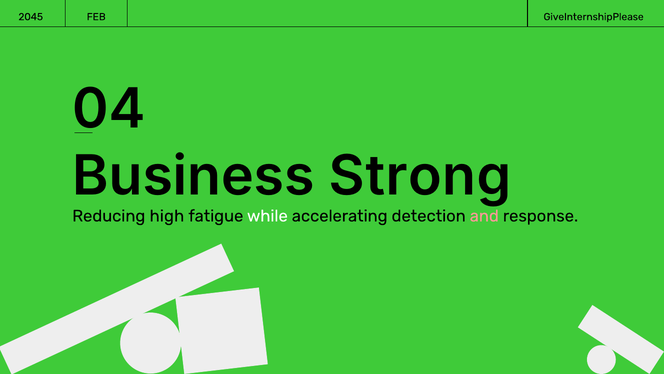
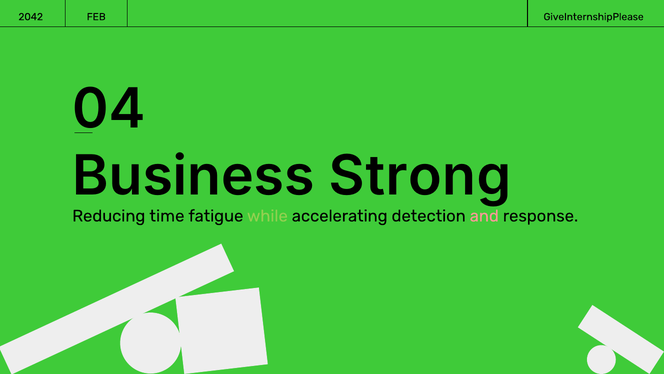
2045: 2045 -> 2042
high: high -> time
while colour: white -> light green
